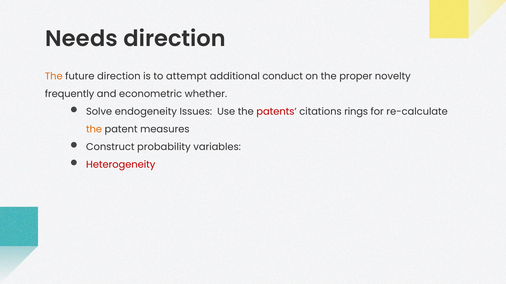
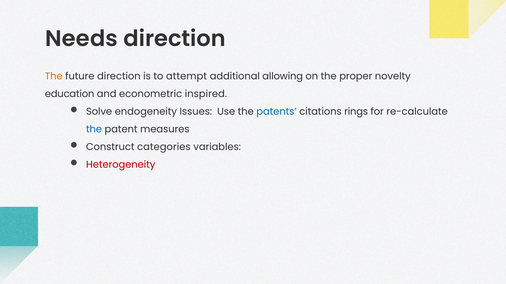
conduct: conduct -> allowing
frequently: frequently -> education
whether: whether -> inspired
patents colour: red -> blue
the at (94, 130) colour: orange -> blue
probability: probability -> categories
